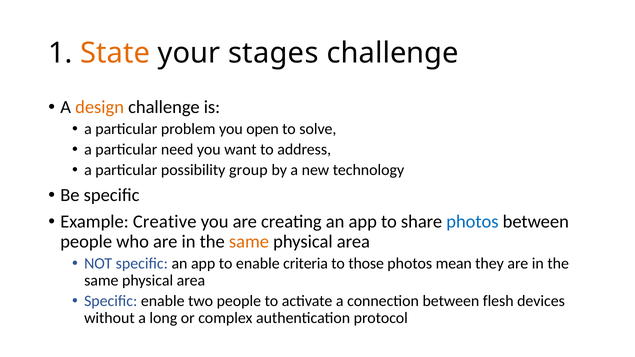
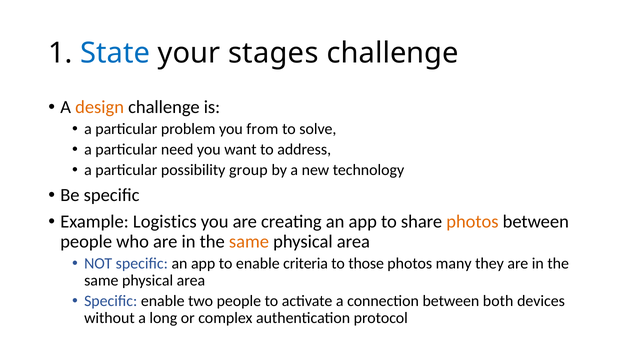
State colour: orange -> blue
open: open -> from
Creative: Creative -> Logistics
photos at (472, 222) colour: blue -> orange
mean: mean -> many
flesh: flesh -> both
